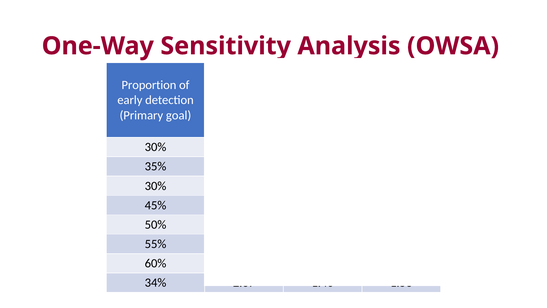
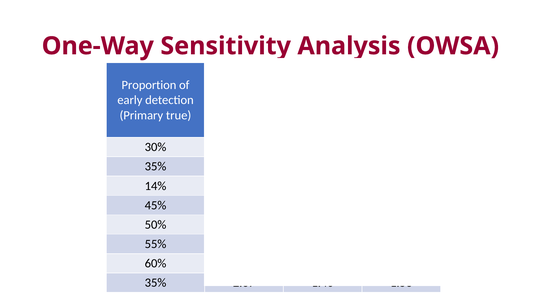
goal: goal -> true
30% at (156, 186): 30% -> 14%
34% at (156, 283): 34% -> 35%
